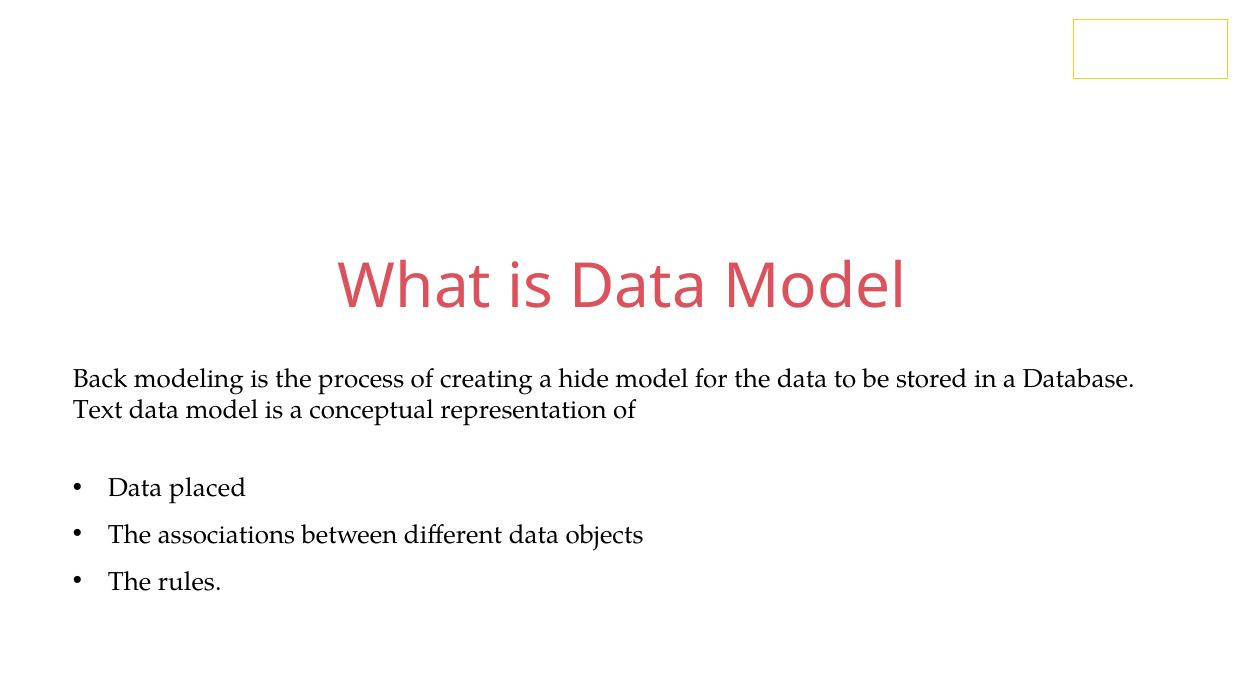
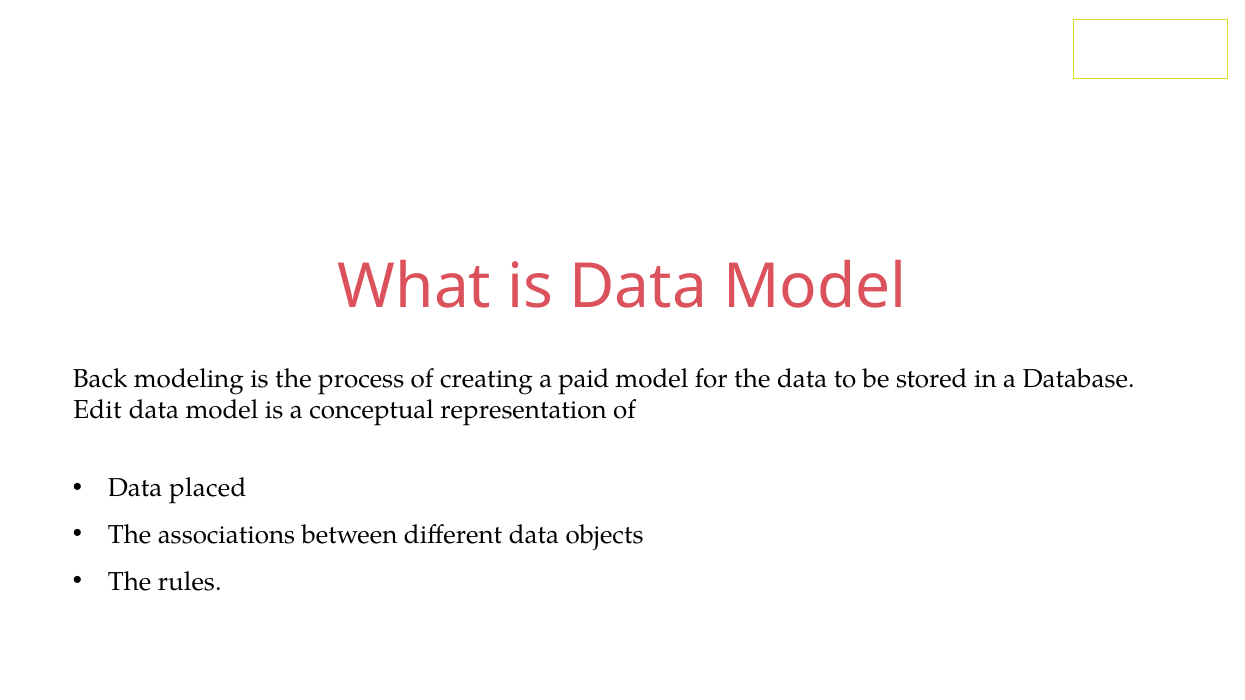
hide: hide -> paid
Text: Text -> Edit
